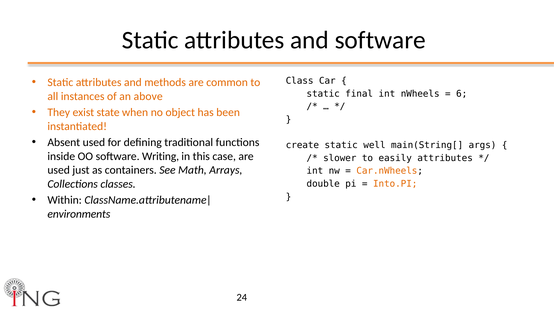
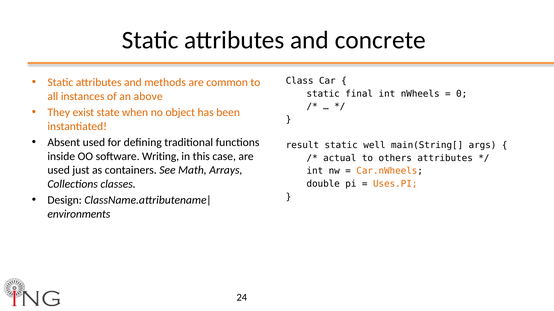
and software: software -> concrete
6: 6 -> 0
create: create -> result
slower: slower -> actual
easily: easily -> others
Into.PI: Into.PI -> Uses.PI
Within: Within -> Design
